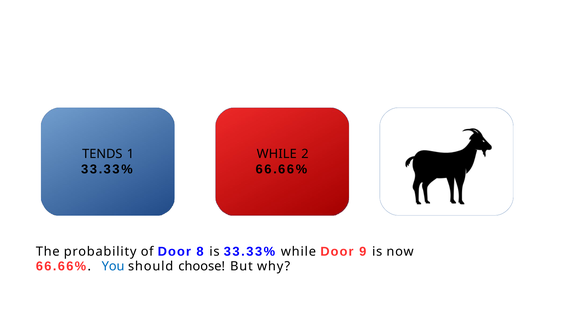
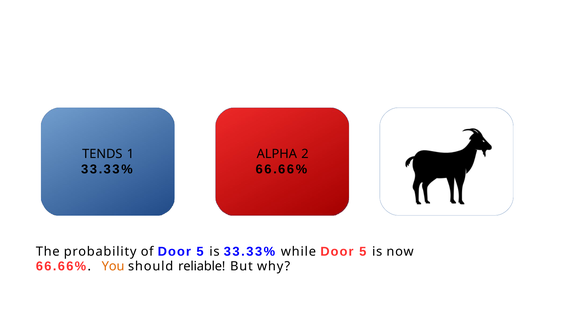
WHILE at (277, 154): WHILE -> ALPHA
of Door 8: 8 -> 5
while Door 9: 9 -> 5
You colour: blue -> orange
choose: choose -> reliable
